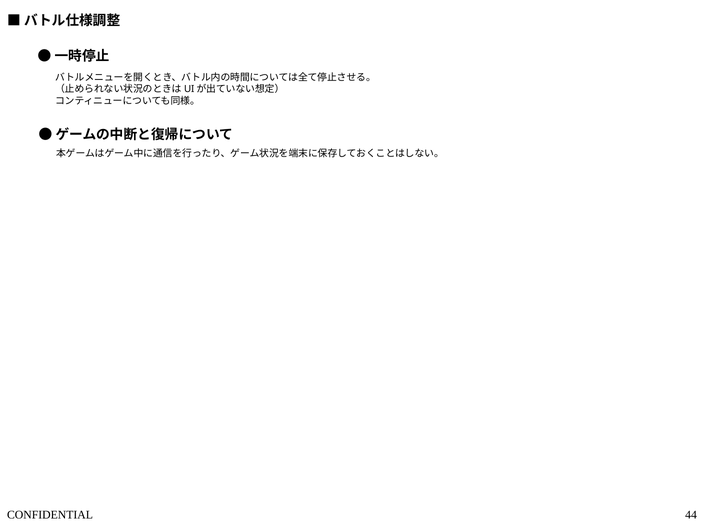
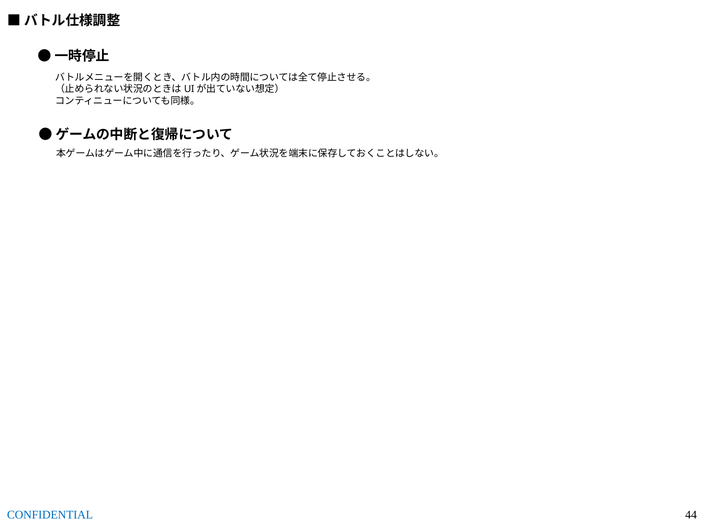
CONFIDENTIAL colour: black -> blue
